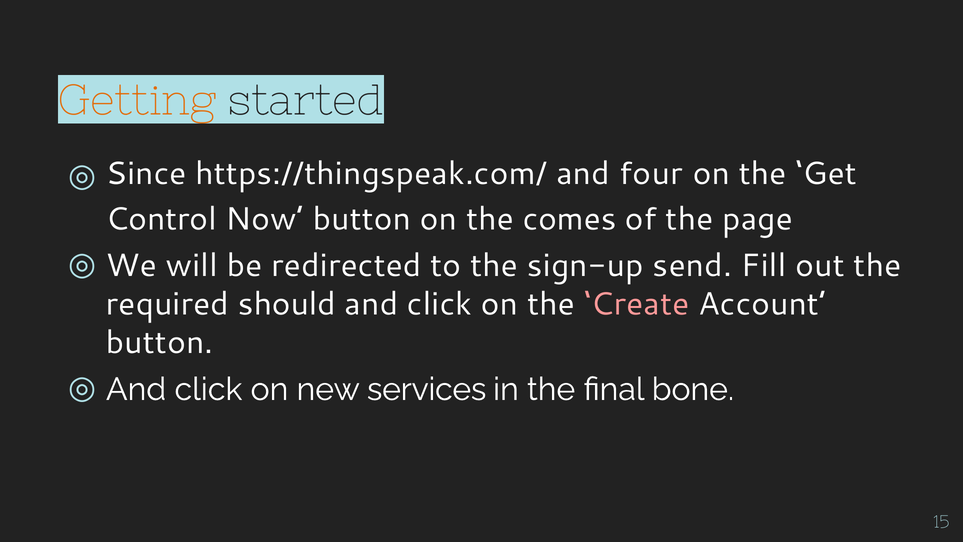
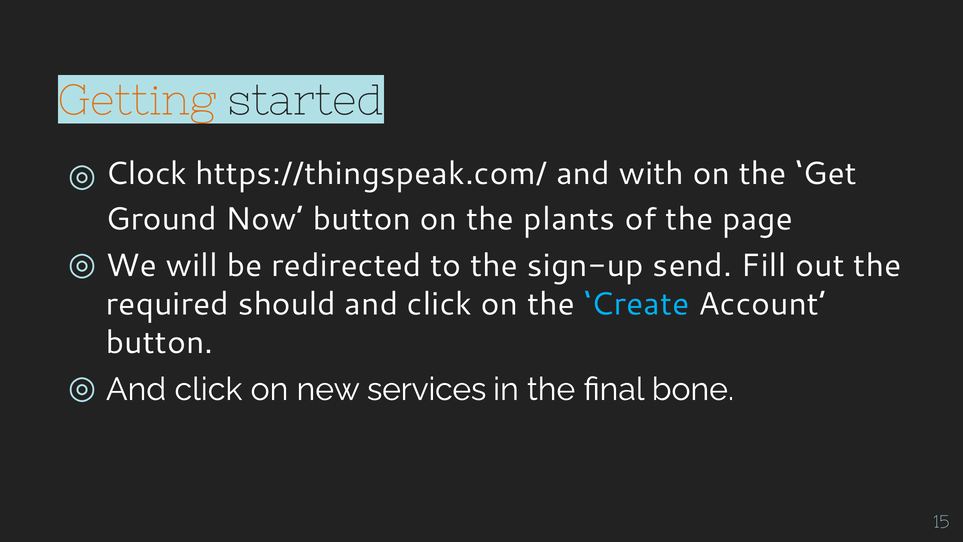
Since: Since -> Clock
four: four -> with
Control: Control -> Ground
comes: comes -> plants
Create colour: pink -> light blue
